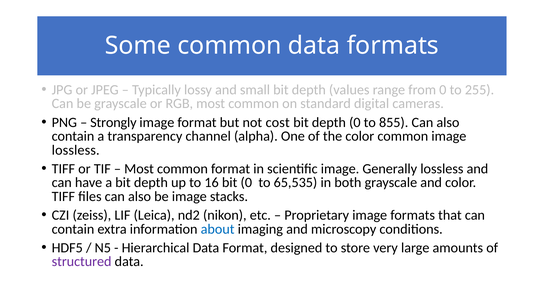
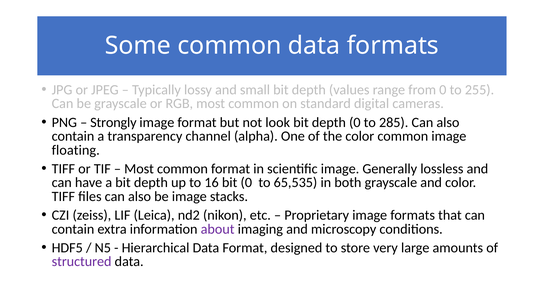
cost: cost -> look
855: 855 -> 285
lossless at (76, 150): lossless -> floating
about colour: blue -> purple
